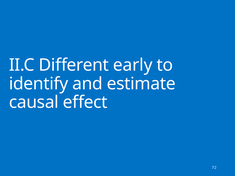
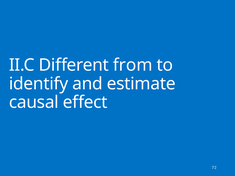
early: early -> from
